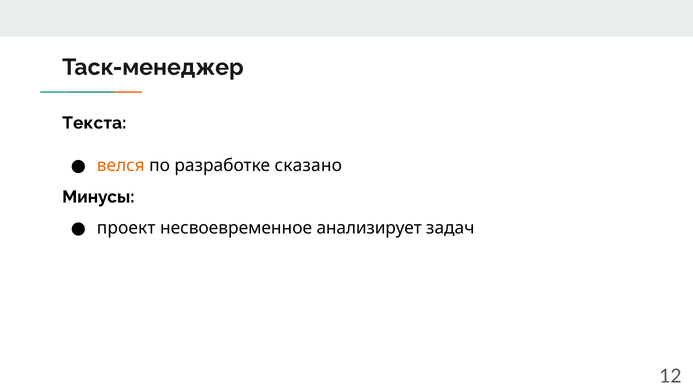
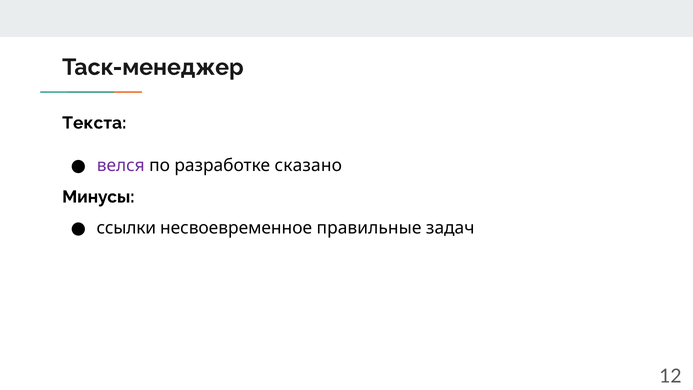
велся colour: orange -> purple
проект: проект -> ссылки
анализирует: анализирует -> правильные
